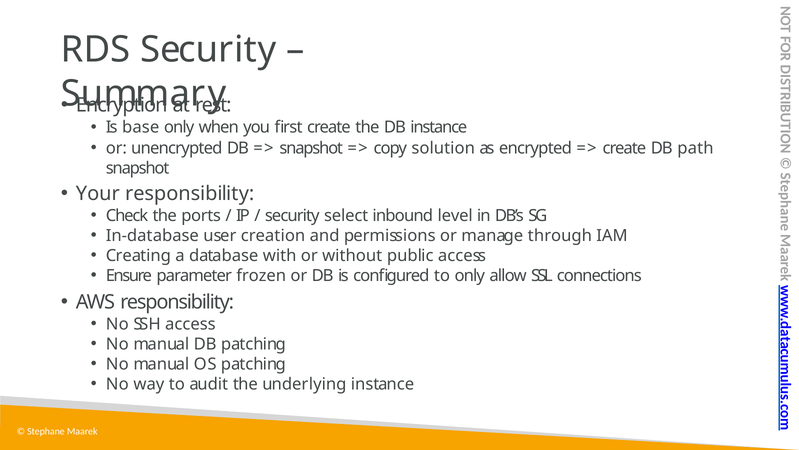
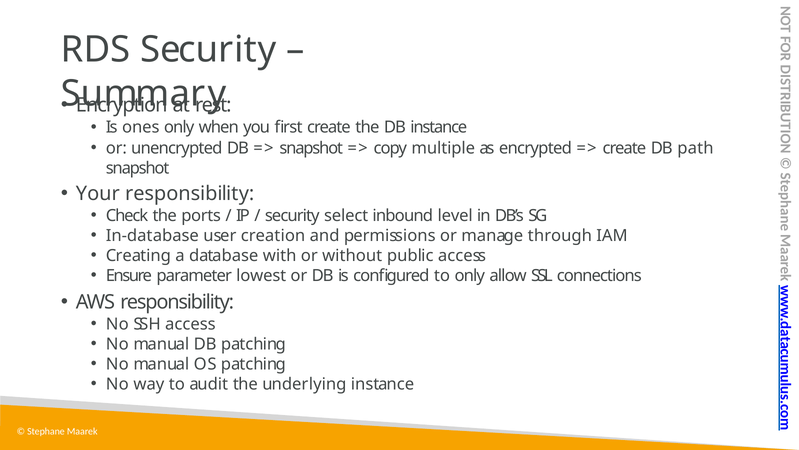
base: base -> ones
solution: solution -> multiple
frozen: frozen -> lowest
